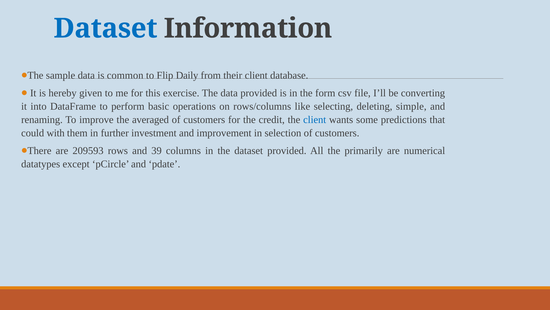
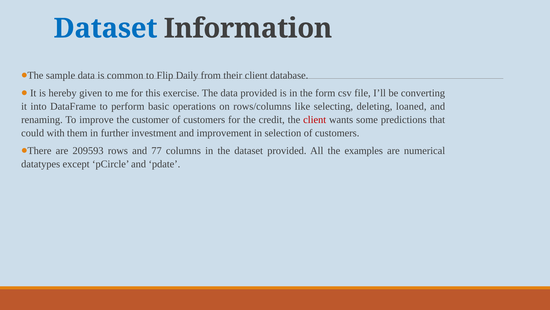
simple: simple -> loaned
averaged: averaged -> customer
client at (315, 119) colour: blue -> red
39: 39 -> 77
primarily: primarily -> examples
